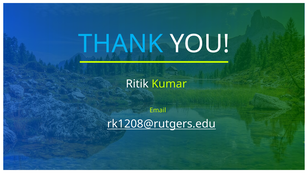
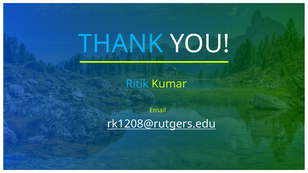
Ritik colour: white -> light blue
